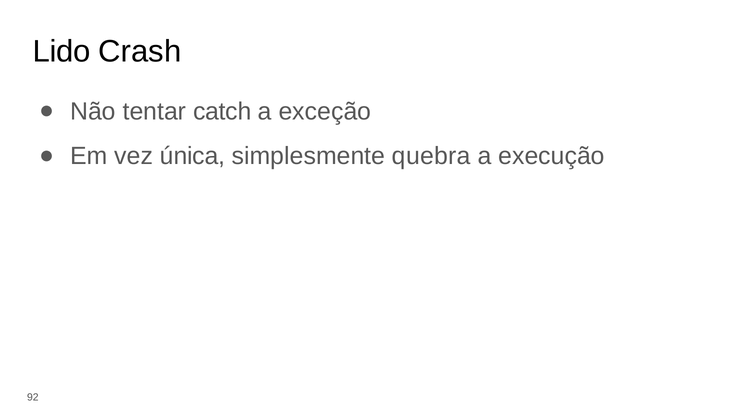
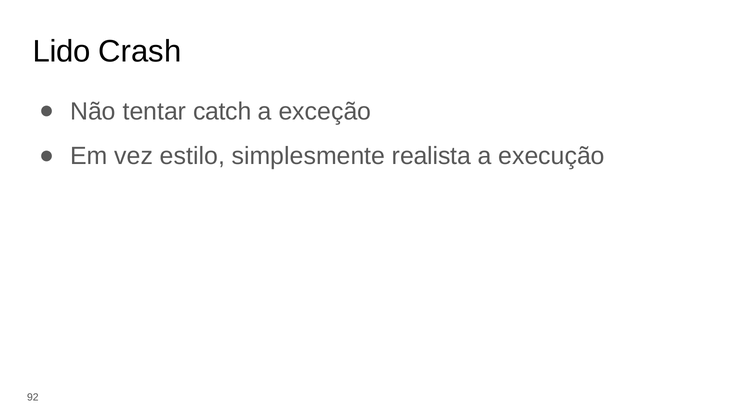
única: única -> estilo
quebra: quebra -> realista
